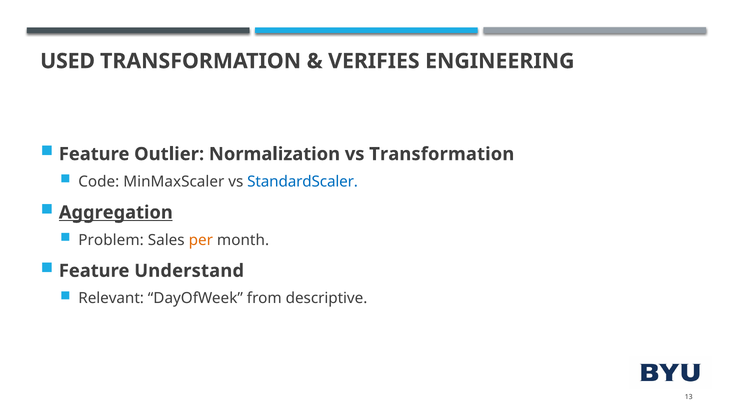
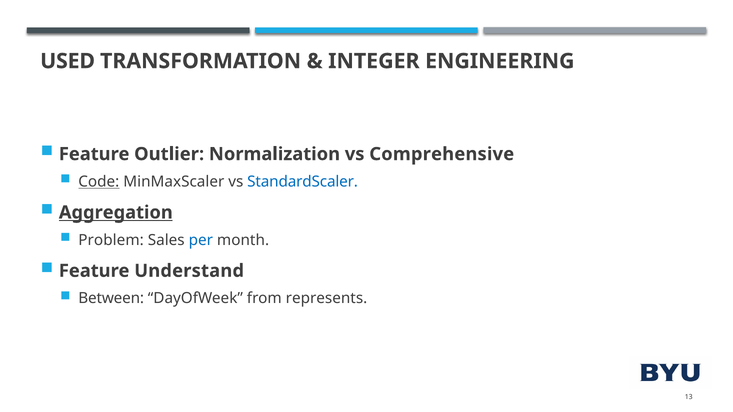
VERIFIES: VERIFIES -> INTEGER
vs Transformation: Transformation -> Comprehensive
Code underline: none -> present
per colour: orange -> blue
Relevant: Relevant -> Between
descriptive: descriptive -> represents
